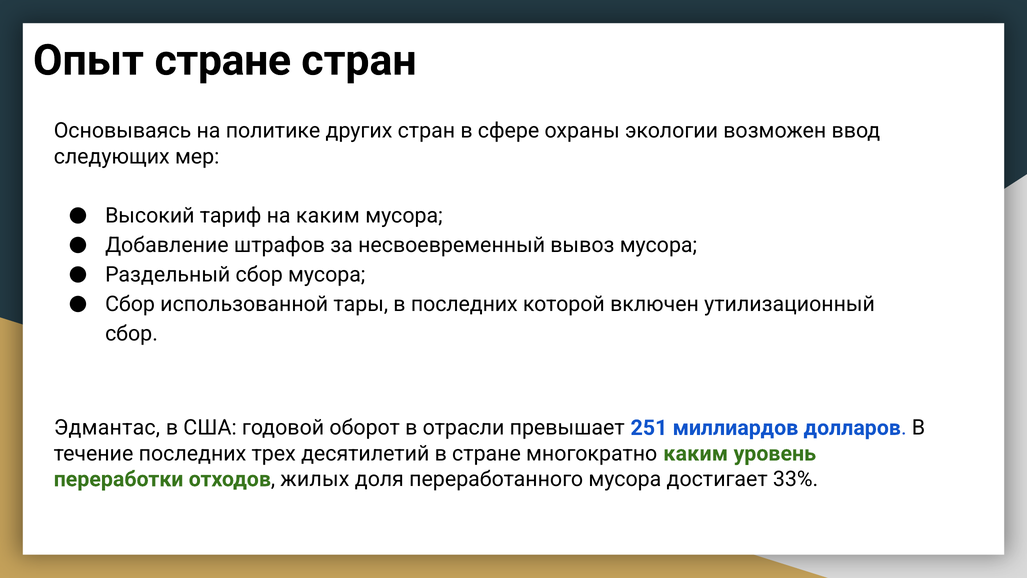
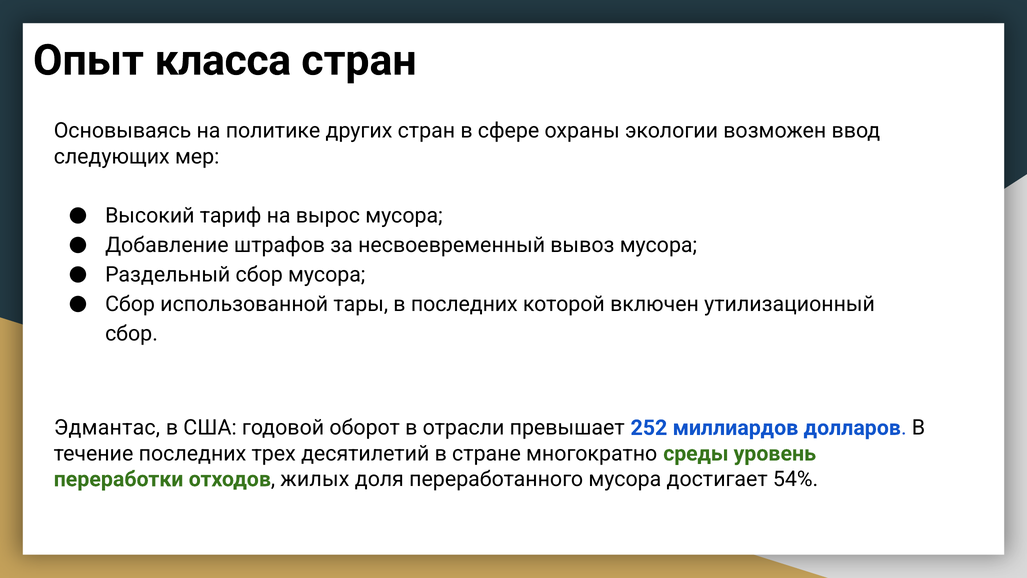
Опыт стране: стране -> класса
на каким: каким -> вырос
251: 251 -> 252
многократно каким: каким -> среды
33%: 33% -> 54%
